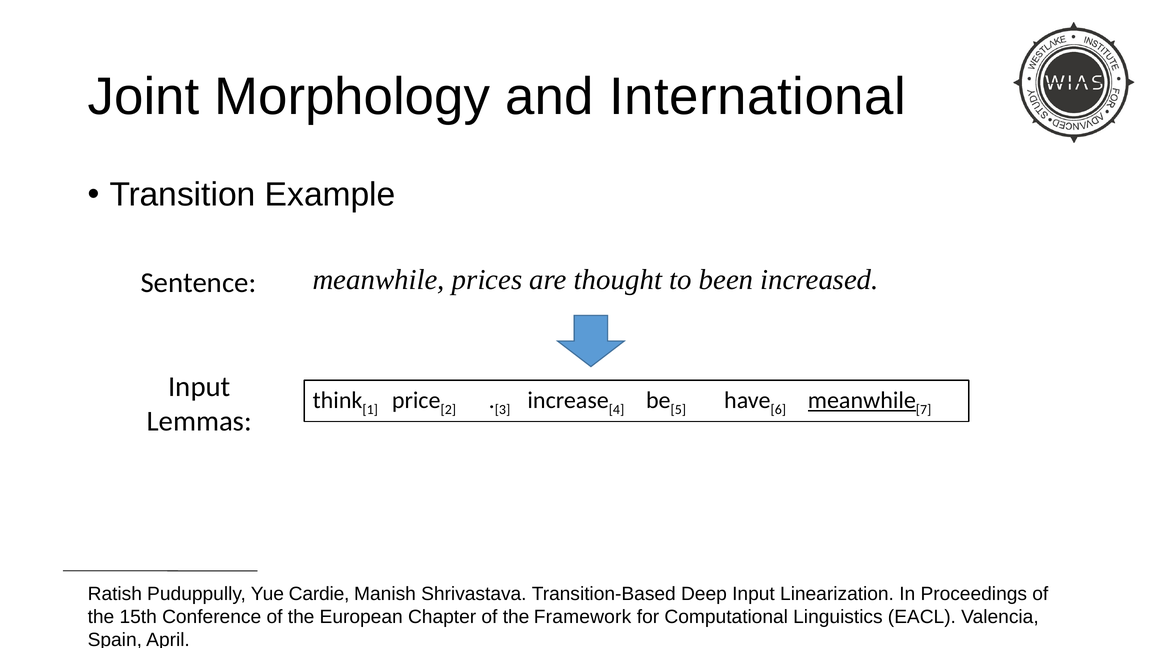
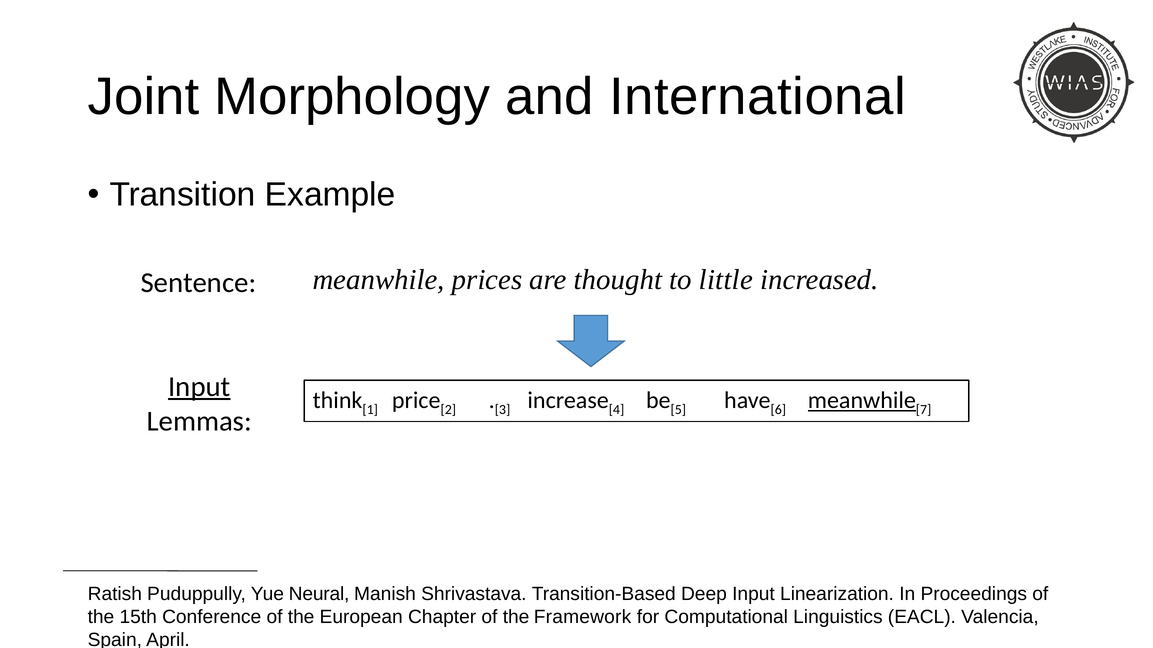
been: been -> little
Input at (199, 387) underline: none -> present
Cardie: Cardie -> Neural
